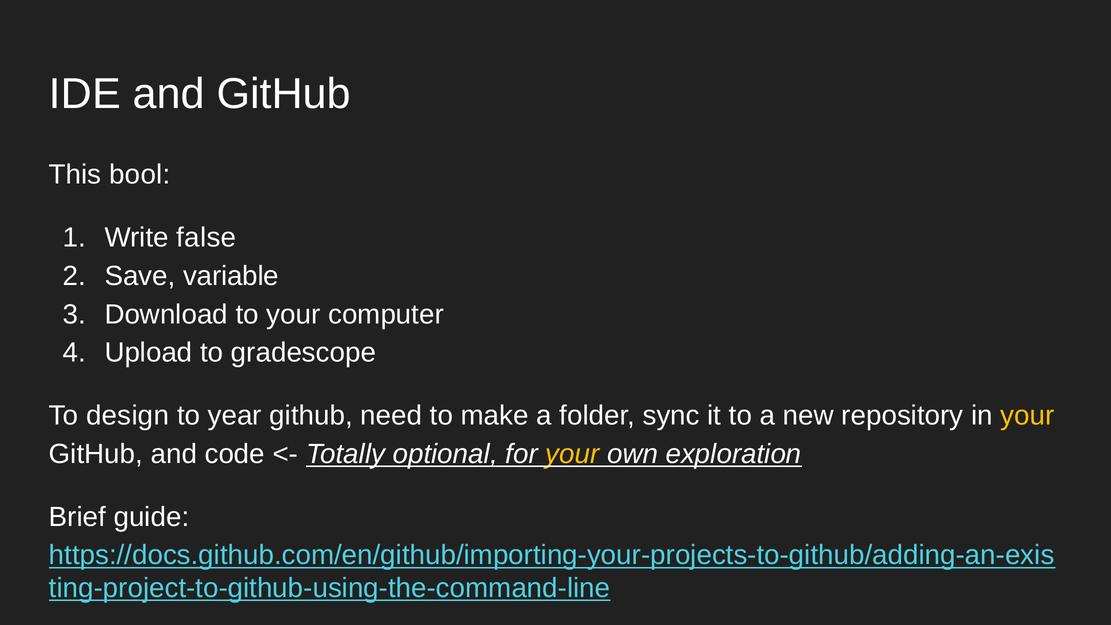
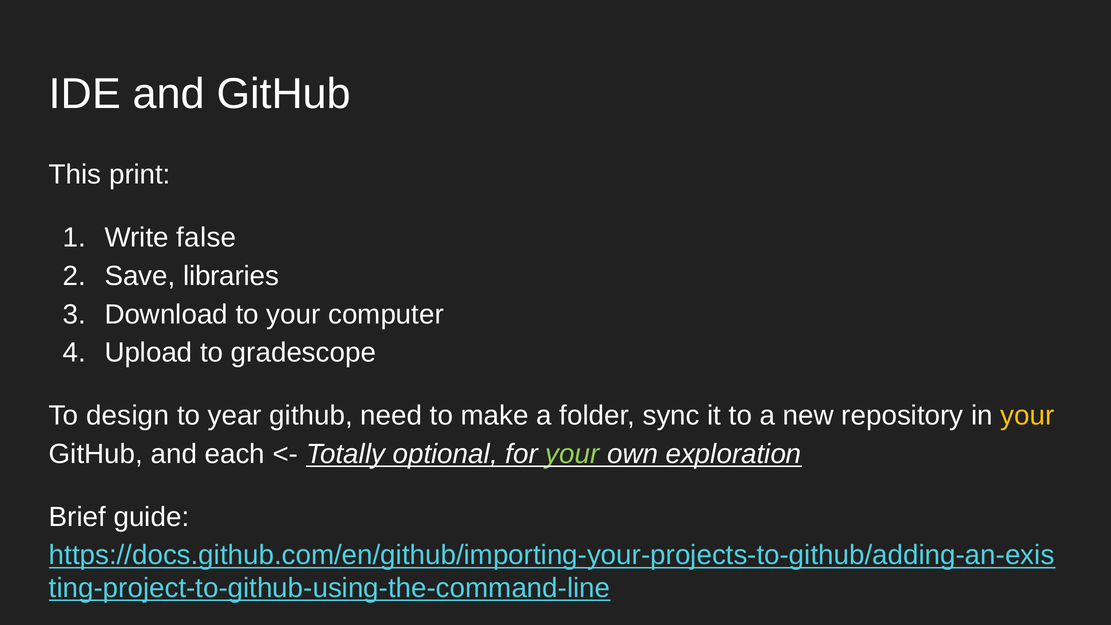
bool: bool -> print
variable: variable -> libraries
code: code -> each
your at (573, 454) colour: yellow -> light green
